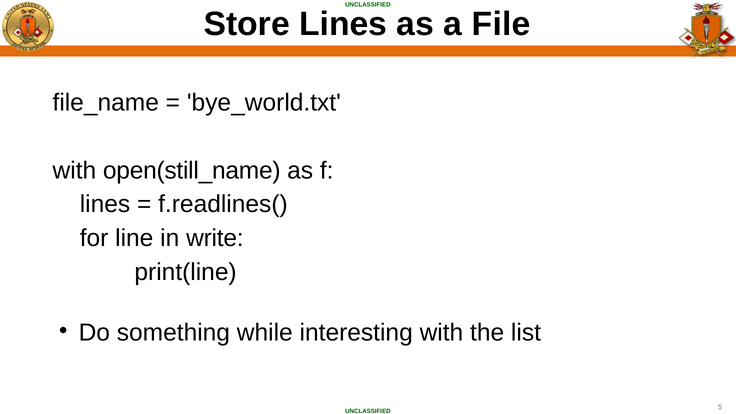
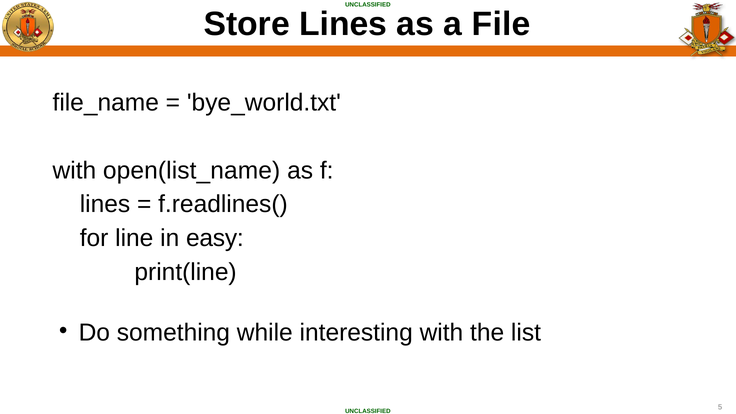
open(still_name: open(still_name -> open(list_name
write: write -> easy
